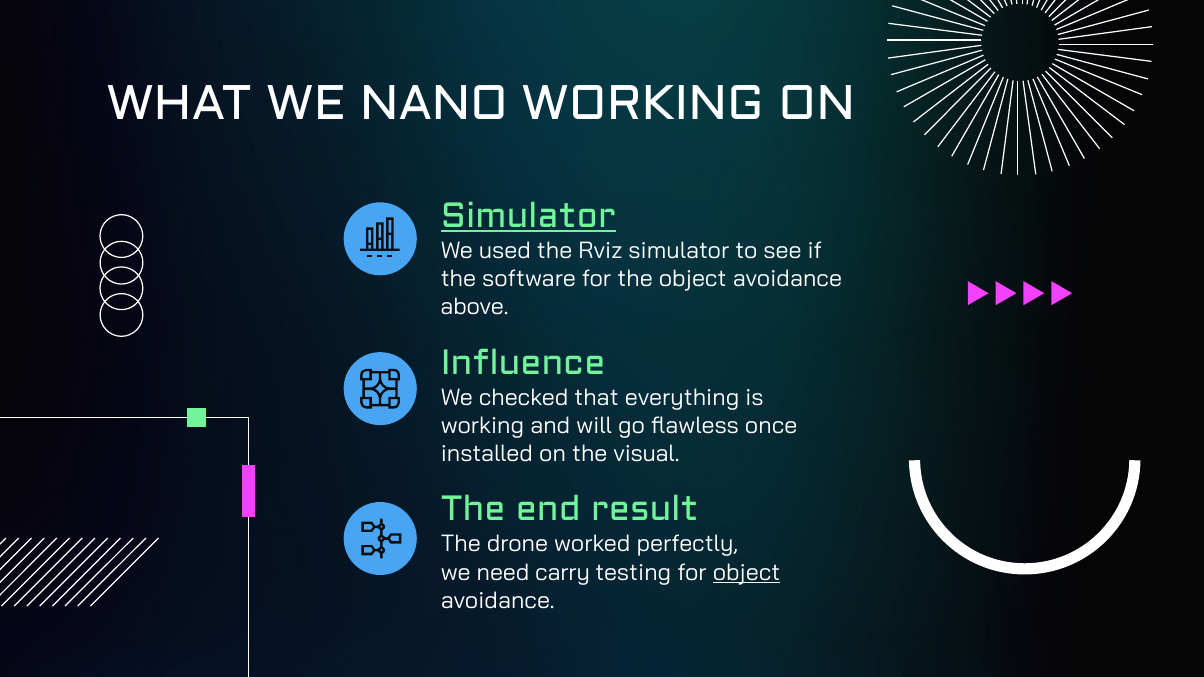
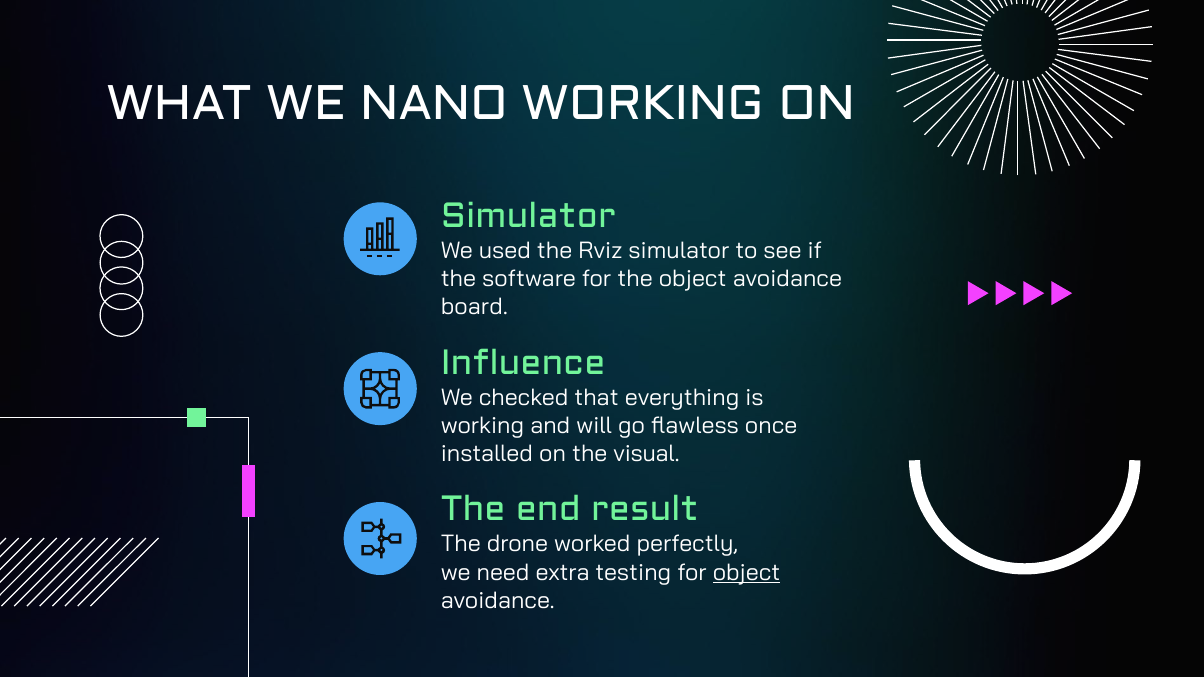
Simulator at (528, 216) underline: present -> none
above: above -> board
carry: carry -> extra
